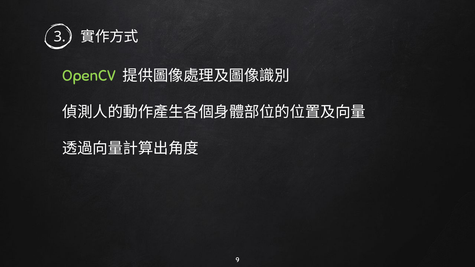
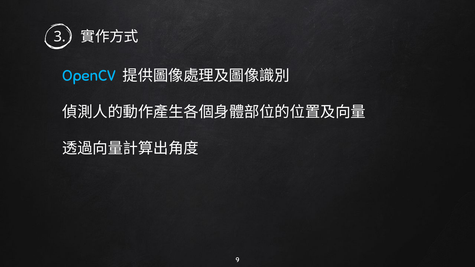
OpenCV colour: light green -> light blue
